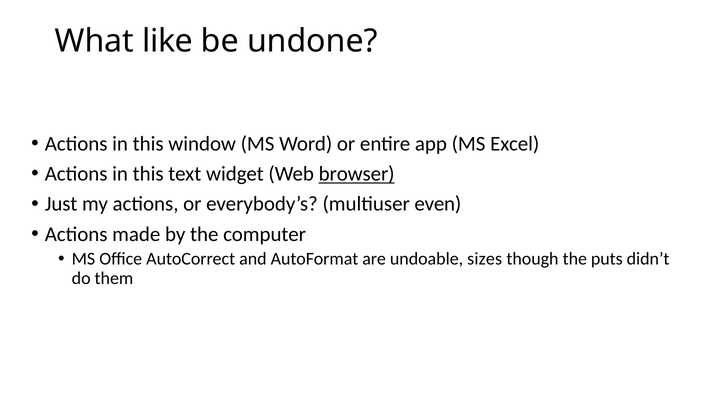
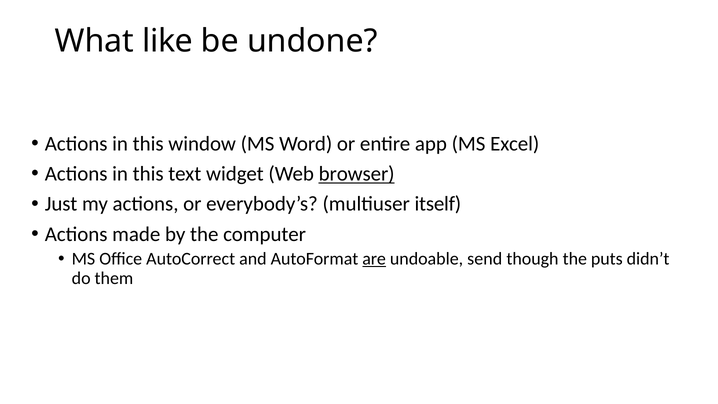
even: even -> itself
are underline: none -> present
sizes: sizes -> send
